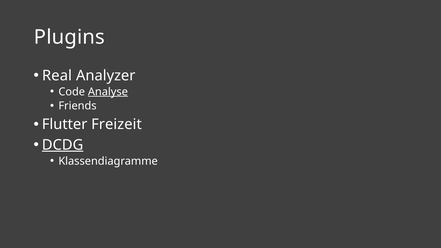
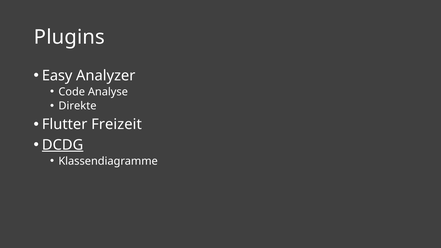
Real: Real -> Easy
Analyse underline: present -> none
Friends: Friends -> Direkte
